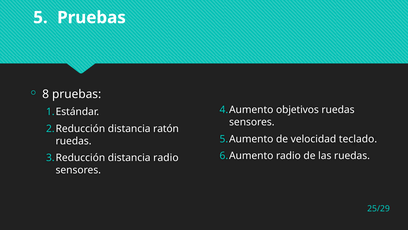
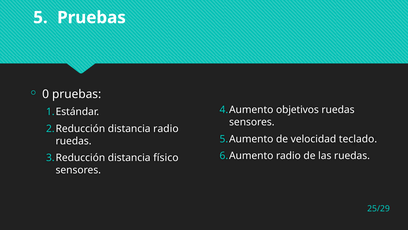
8: 8 -> 0
distancia ratón: ratón -> radio
distancia radio: radio -> físico
